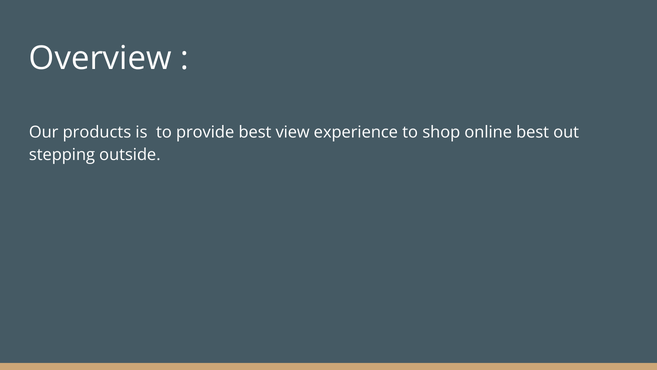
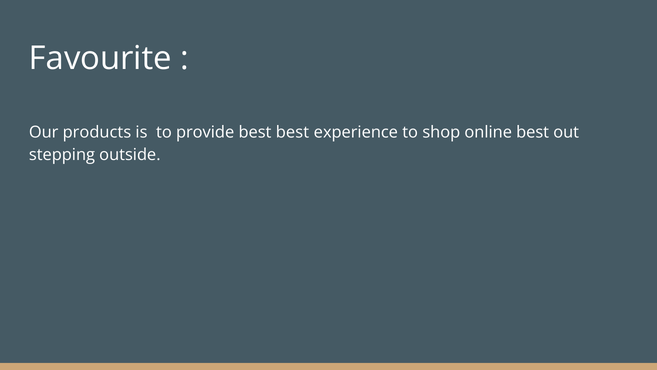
Overview: Overview -> Favourite
best view: view -> best
